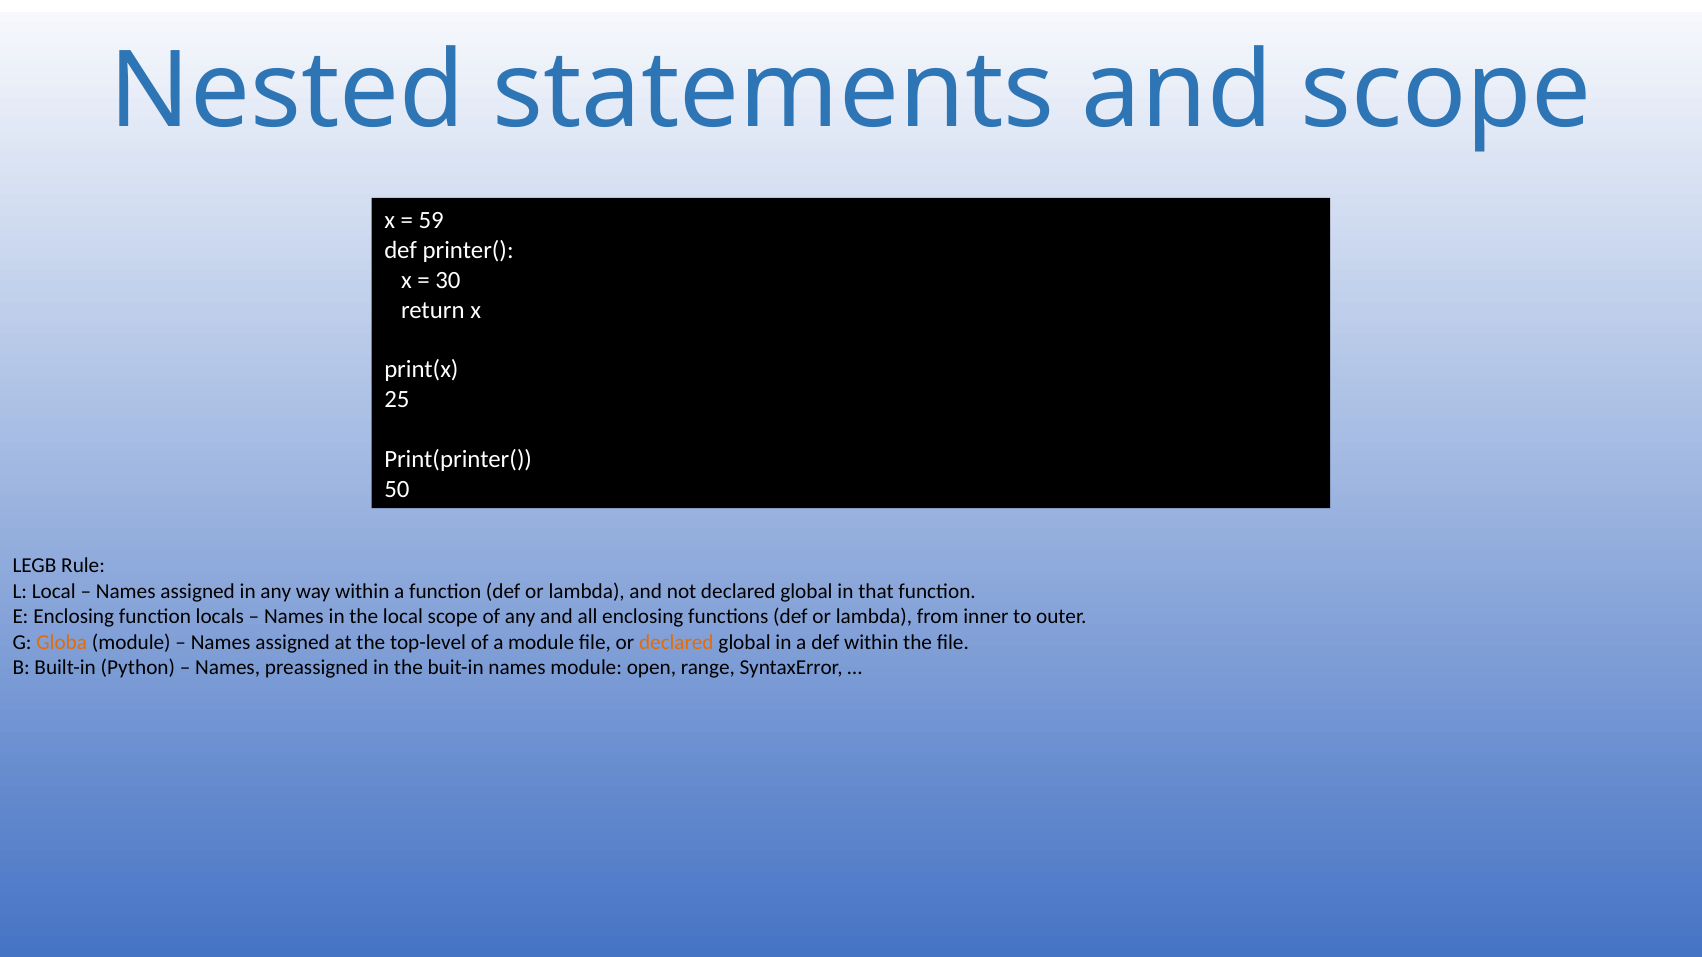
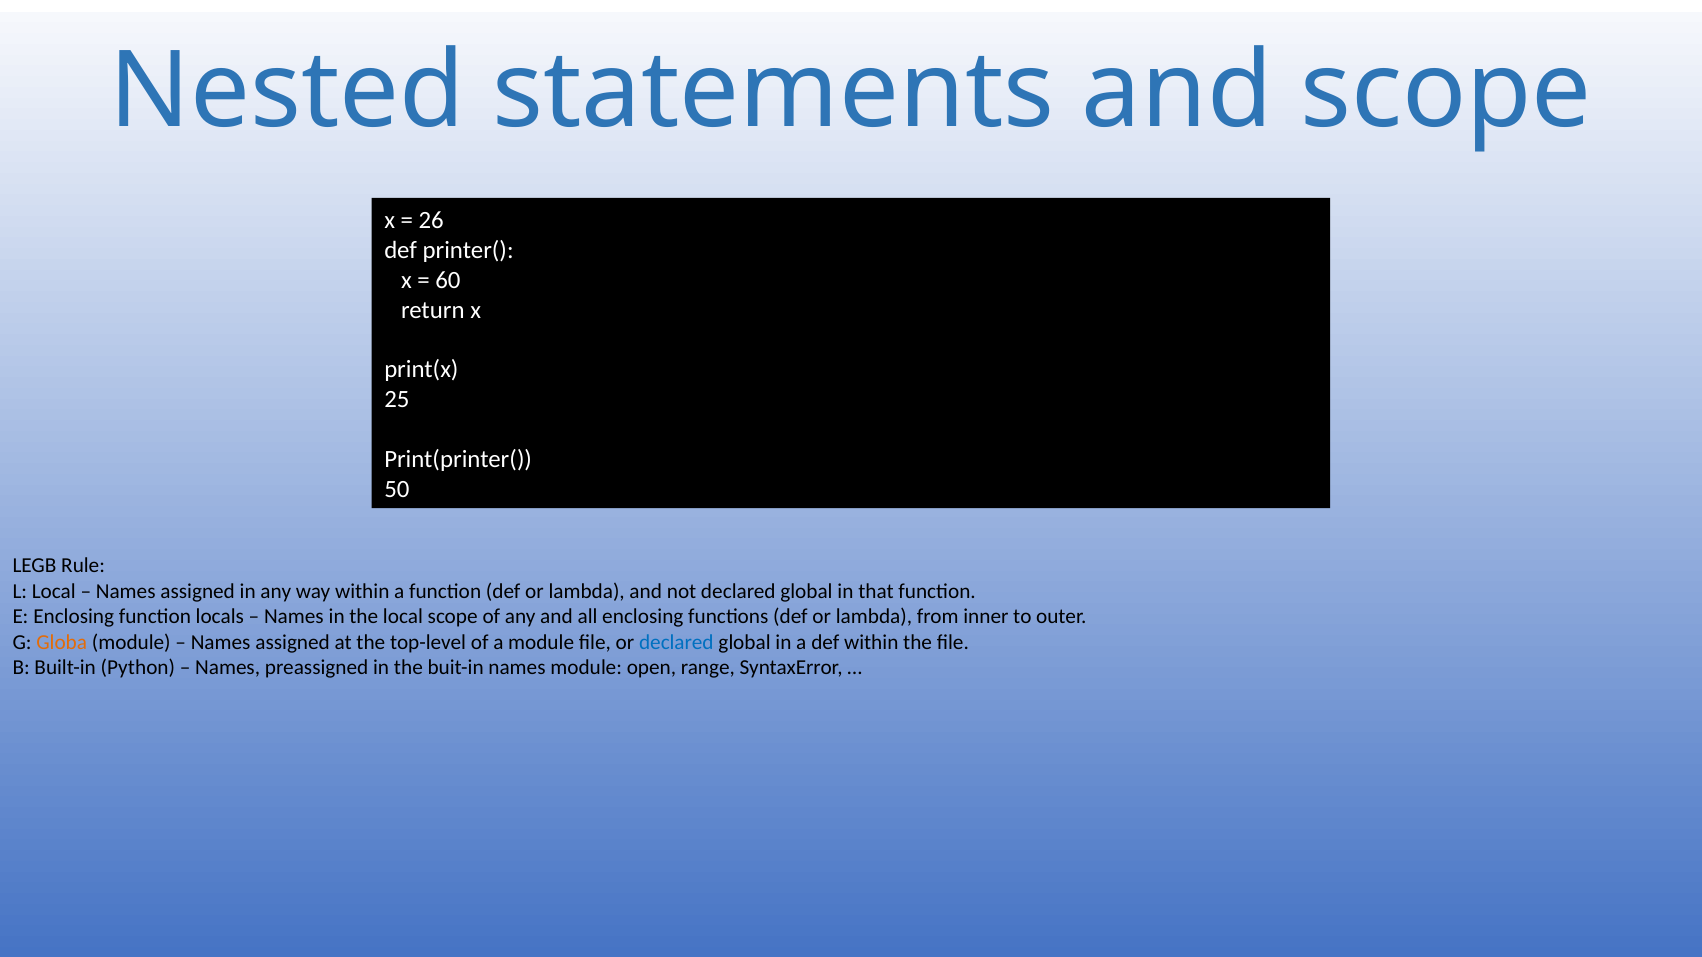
59: 59 -> 26
30: 30 -> 60
declared at (676, 642) colour: orange -> blue
